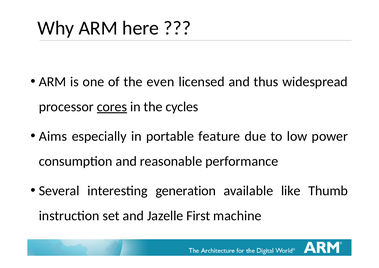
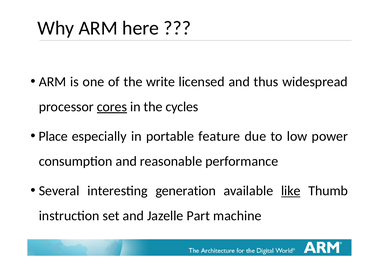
even: even -> write
Aims: Aims -> Place
like underline: none -> present
First: First -> Part
